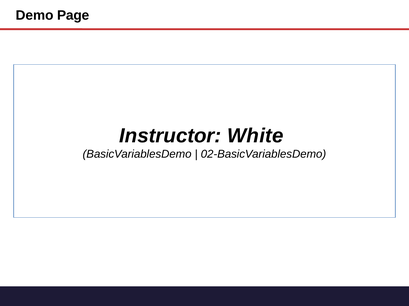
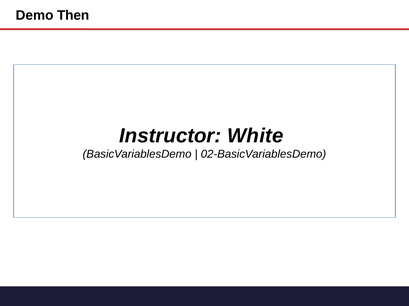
Page: Page -> Then
